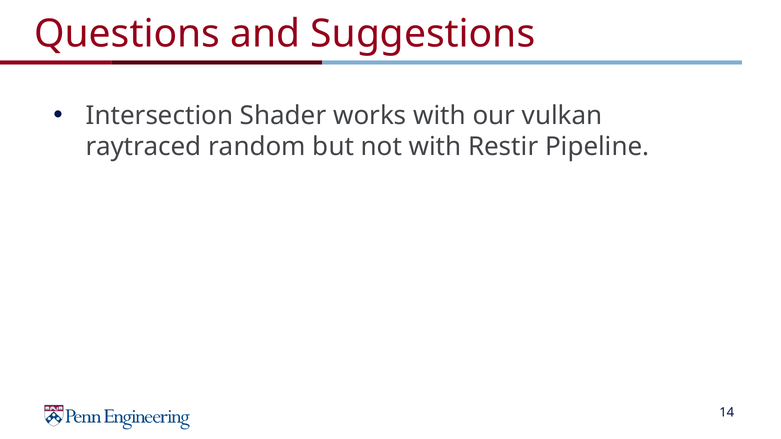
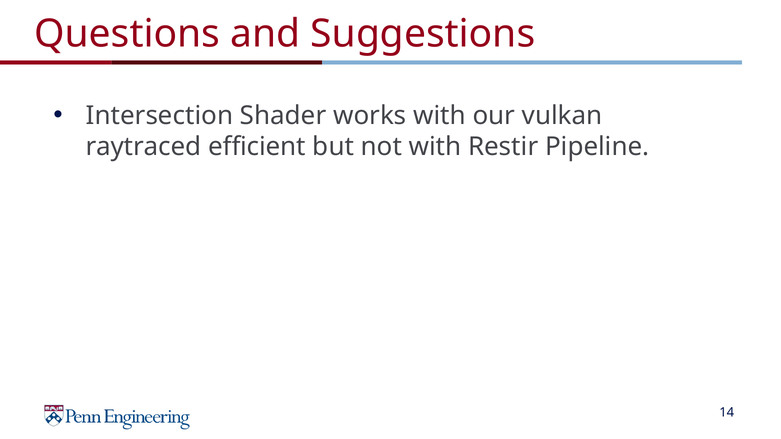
random: random -> efficient
